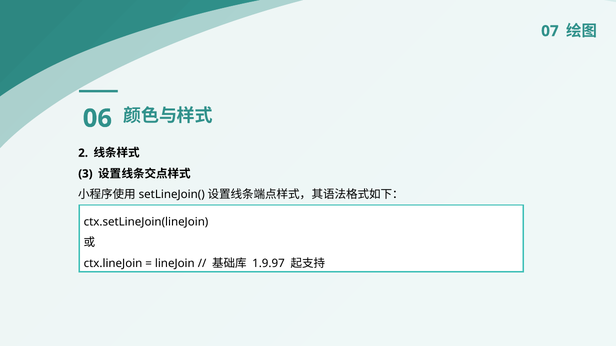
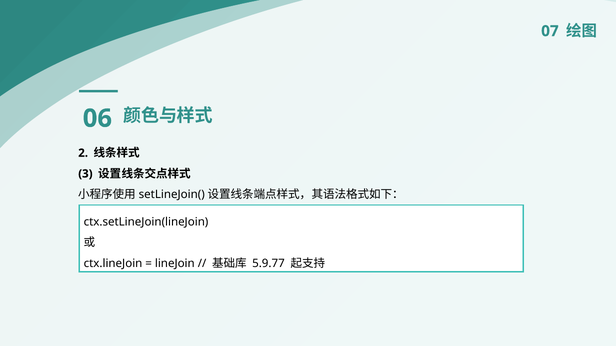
1.9.97: 1.9.97 -> 5.9.77
